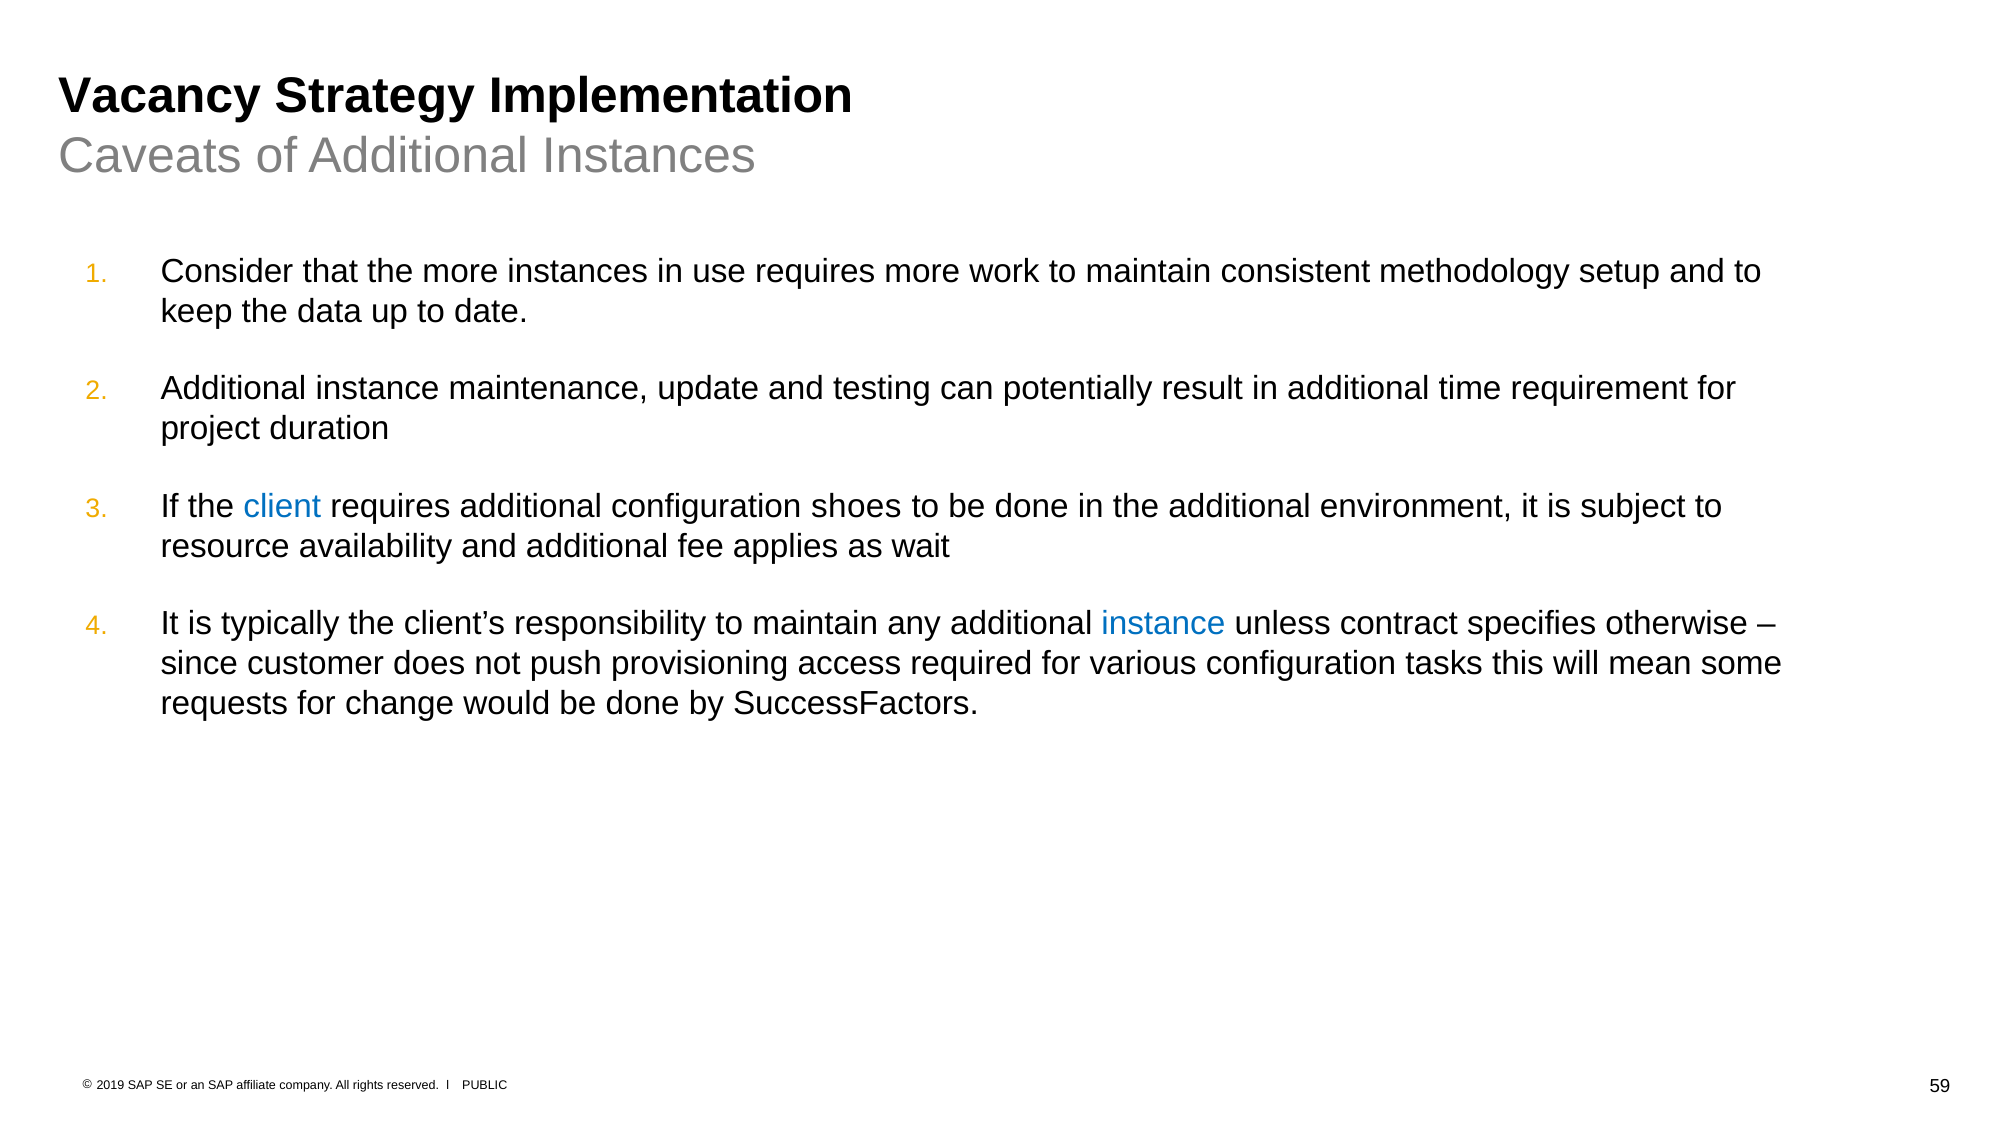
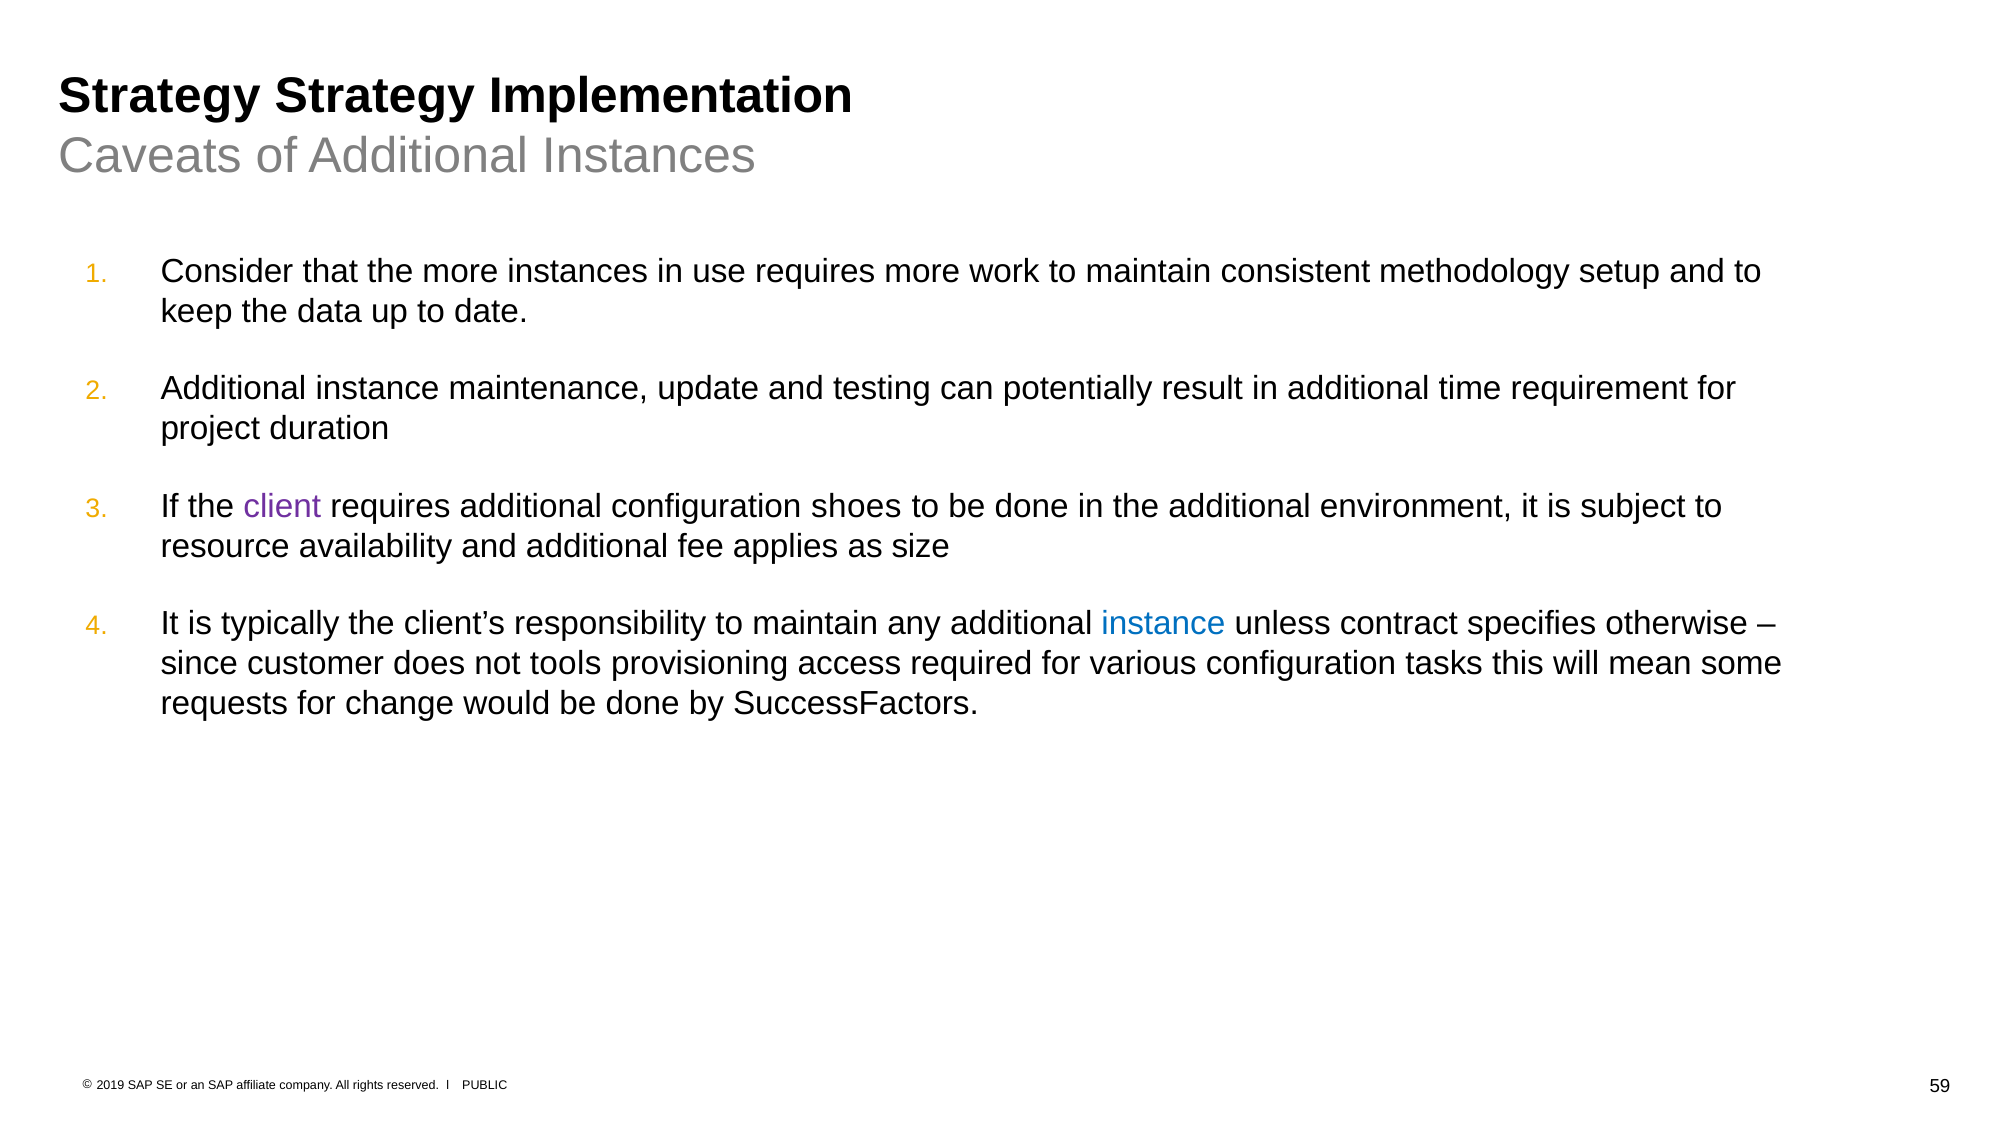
Vacancy at (160, 96): Vacancy -> Strategy
client colour: blue -> purple
wait: wait -> size
push: push -> tools
